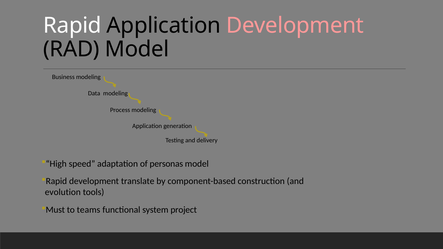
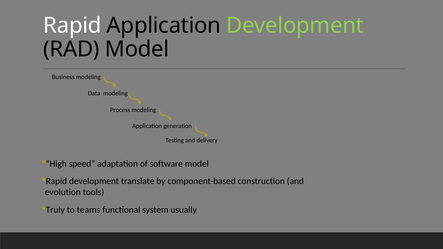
Development at (295, 25) colour: pink -> light green
personas: personas -> software
Must: Must -> Truly
project: project -> usually
